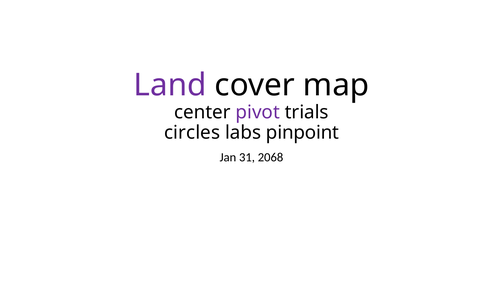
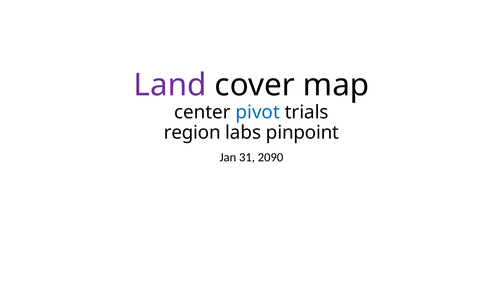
pivot colour: purple -> blue
circles: circles -> region
2068: 2068 -> 2090
